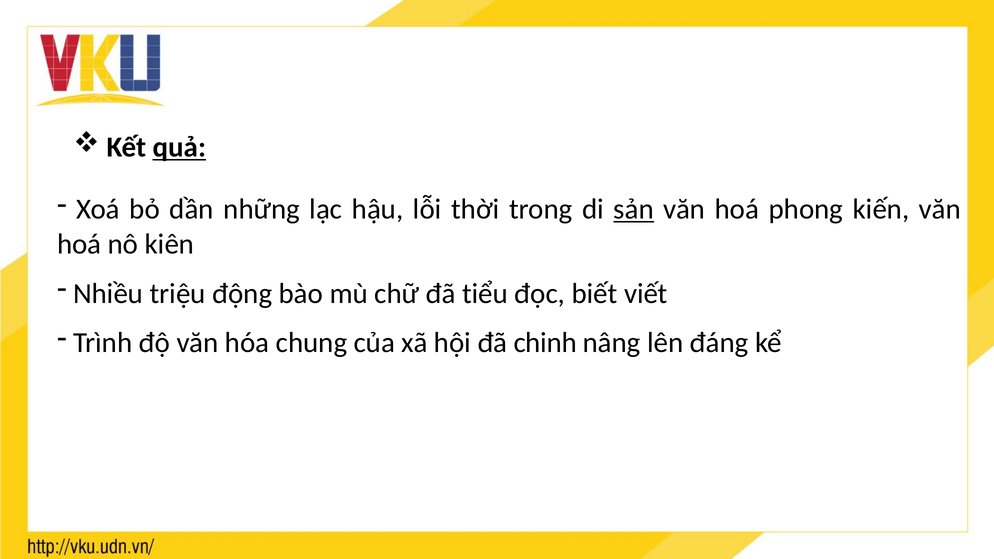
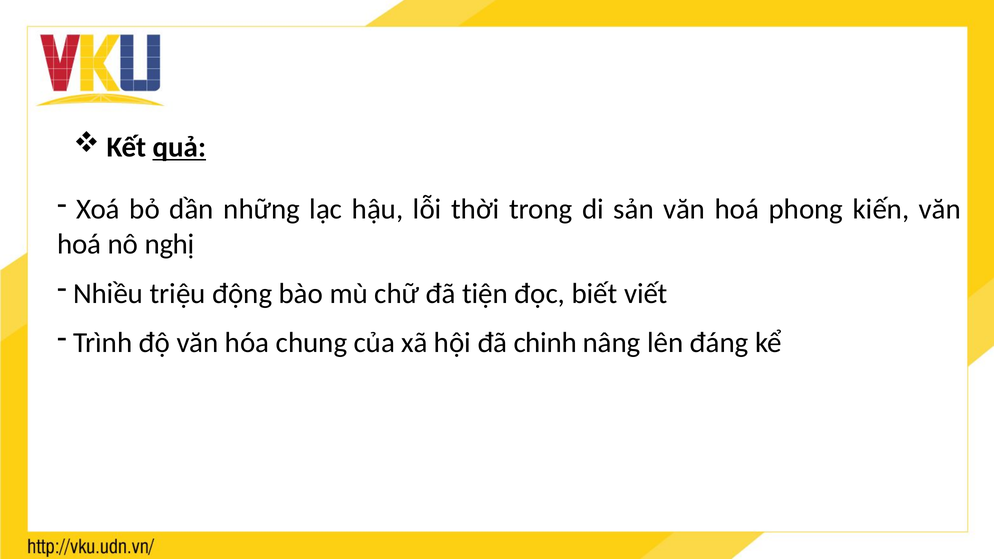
sản underline: present -> none
kiên: kiên -> nghị
tiểu: tiểu -> tiện
